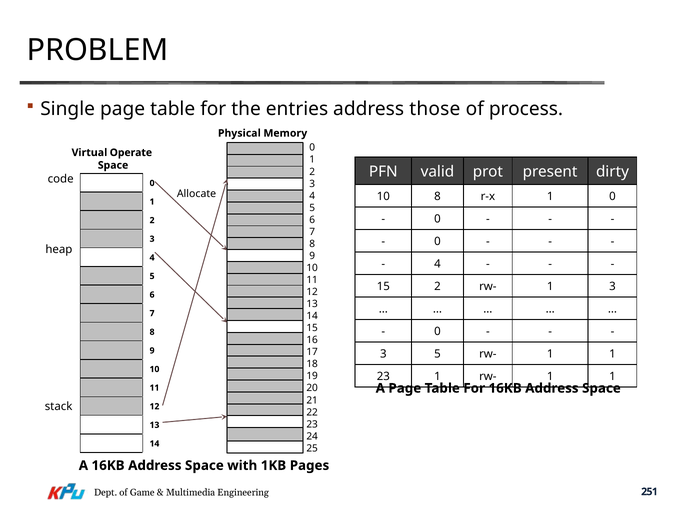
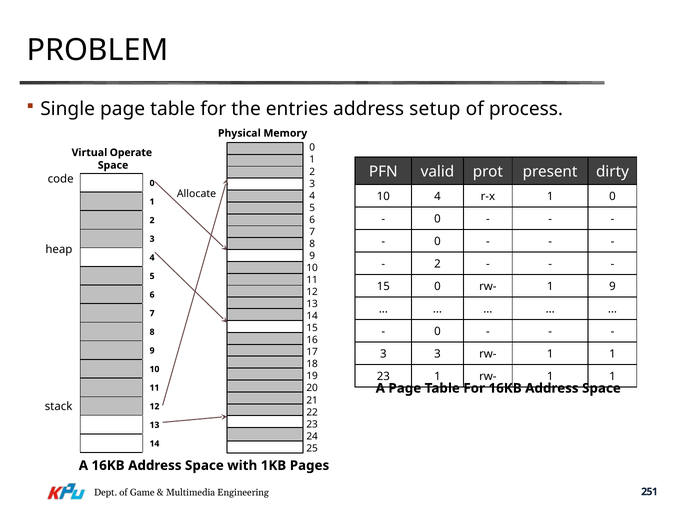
those: those -> setup
10 8: 8 -> 4
4 at (438, 264): 4 -> 2
15 2: 2 -> 0
1 3: 3 -> 9
3 5: 5 -> 3
